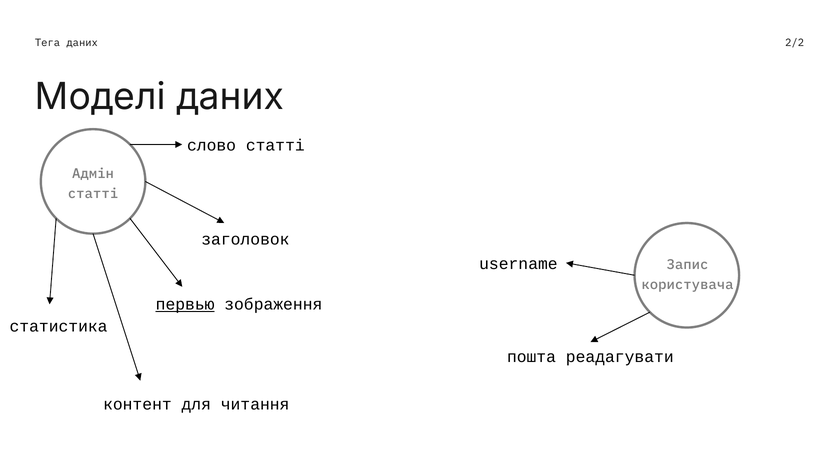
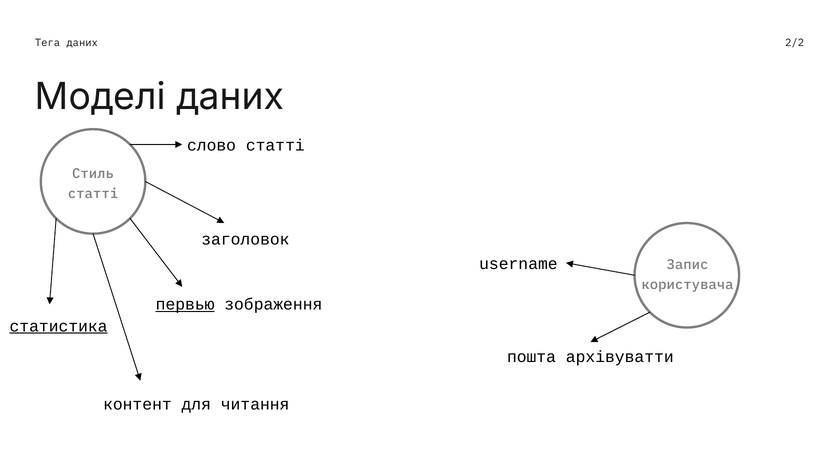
Адмін: Адмін -> Стиль
статистика underline: none -> present
реадагувати: реадагувати -> архівуватти
